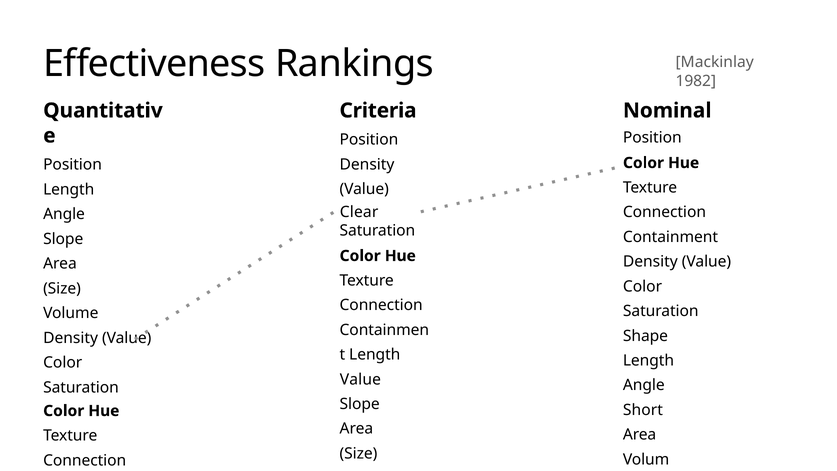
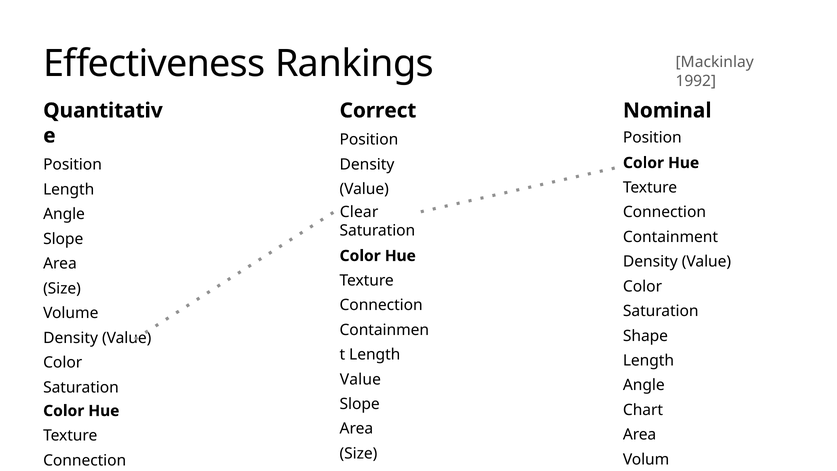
1982: 1982 -> 1992
Criteria: Criteria -> Correct
Short: Short -> Chart
